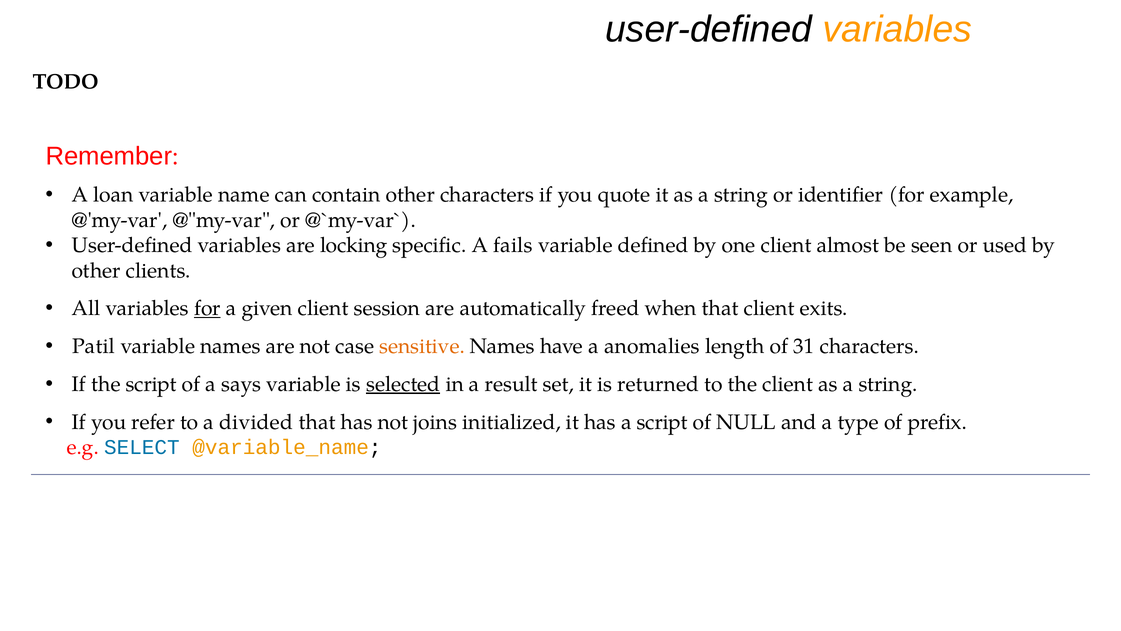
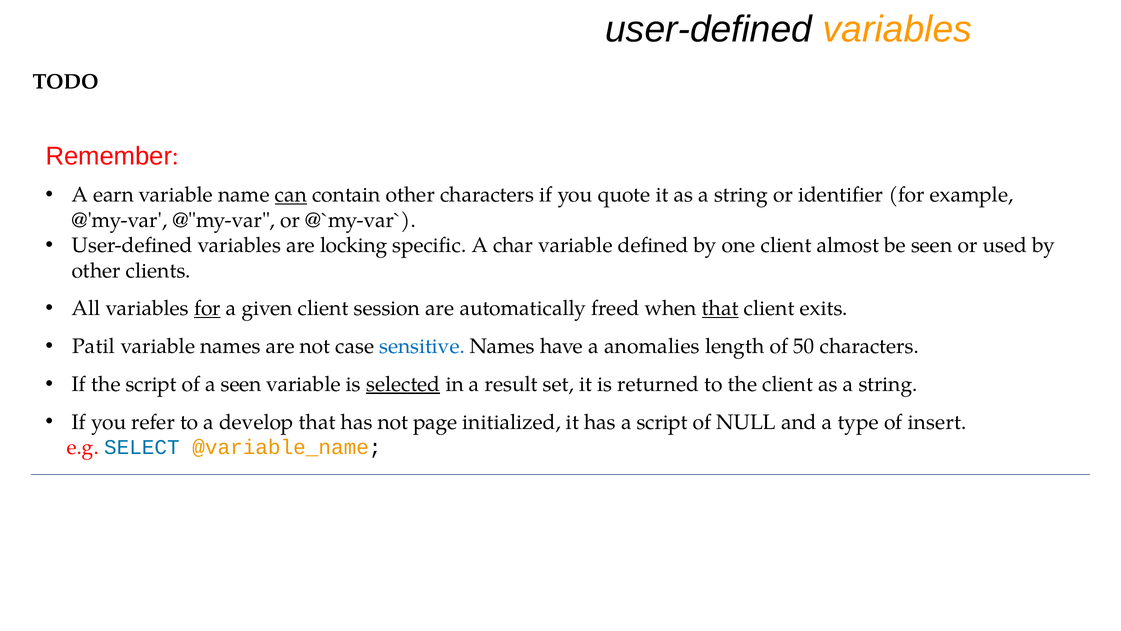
loan: loan -> earn
can underline: none -> present
fails: fails -> char
that at (720, 308) underline: none -> present
sensitive colour: orange -> blue
31: 31 -> 50
a says: says -> seen
divided: divided -> develop
joins: joins -> page
prefix: prefix -> insert
